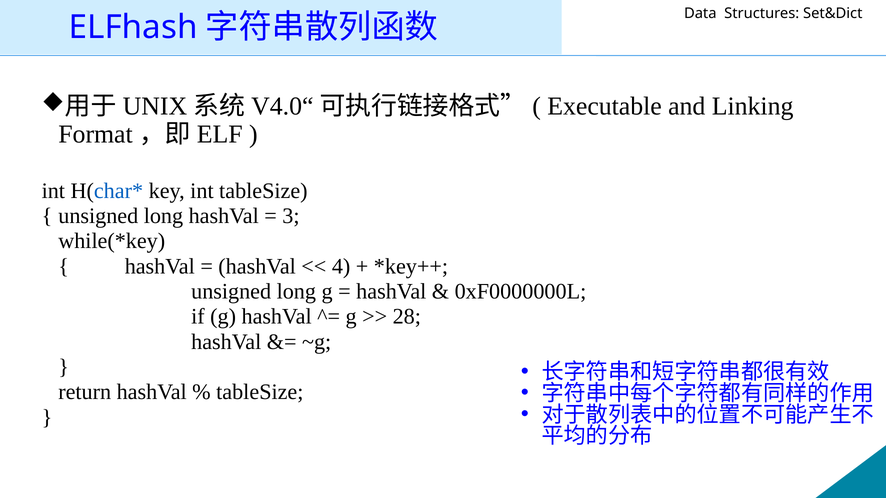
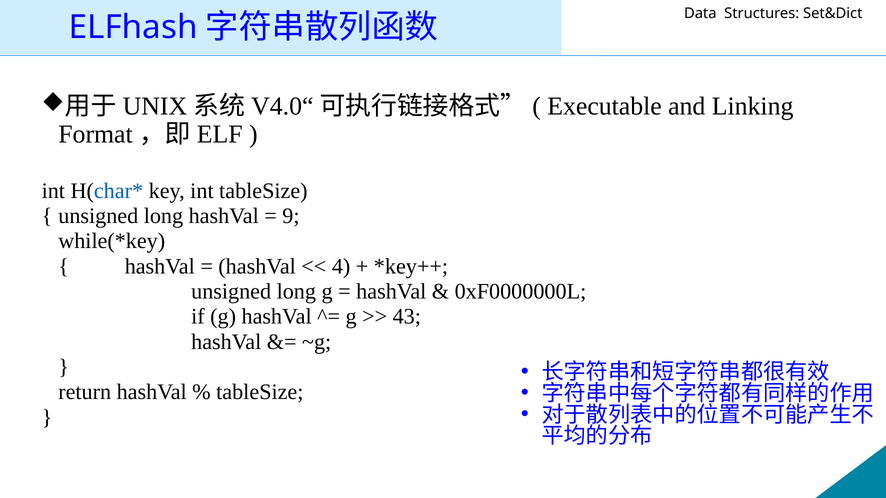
3: 3 -> 9
28: 28 -> 43
